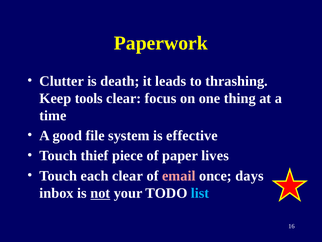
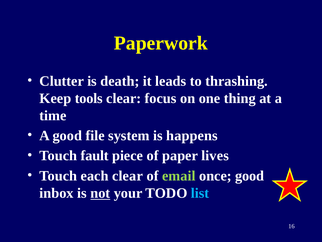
effective: effective -> happens
thief: thief -> fault
email colour: pink -> light green
once days: days -> good
